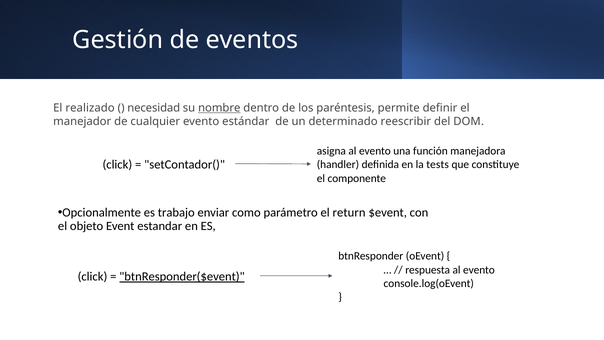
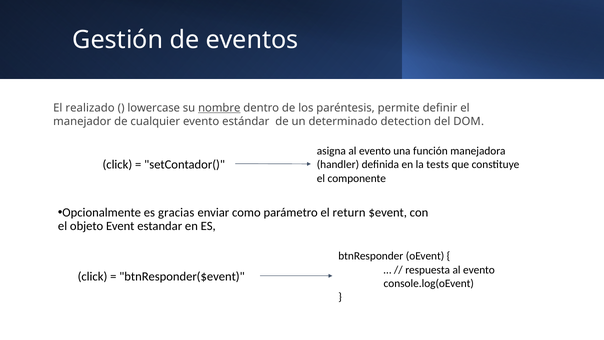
necesidad: necesidad -> lowercase
reescribir: reescribir -> detection
trabajo: trabajo -> gracias
btnResponder($event underline: present -> none
